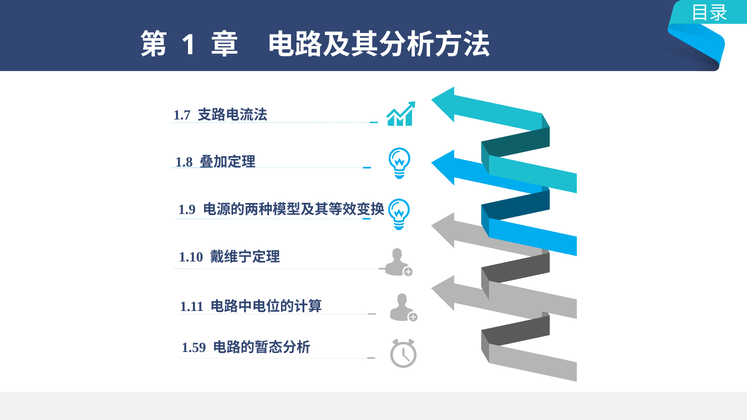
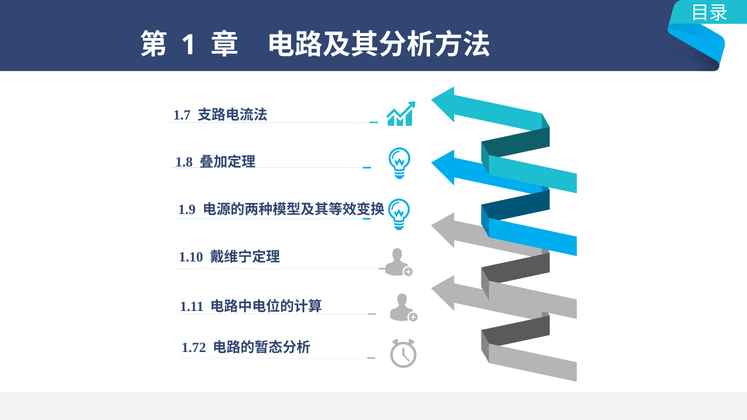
1.59: 1.59 -> 1.72
